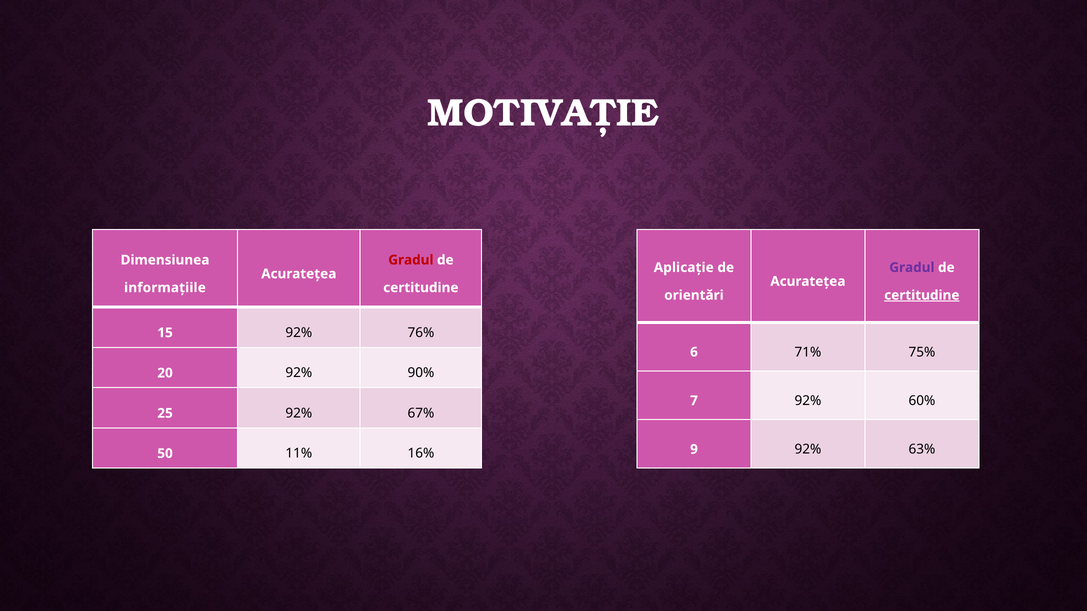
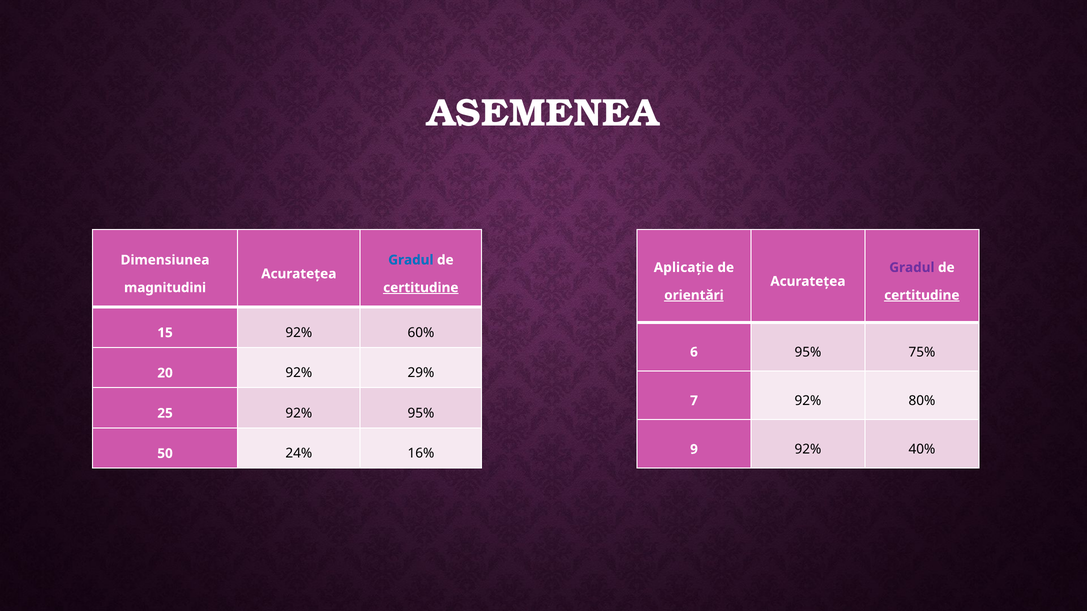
MOTIVAȚIE: MOTIVAȚIE -> ASEMENEA
Gradul at (411, 260) colour: red -> blue
informațiile: informațiile -> magnitudini
certitudine at (421, 288) underline: none -> present
orientări underline: none -> present
76%: 76% -> 60%
6 71%: 71% -> 95%
90%: 90% -> 29%
60%: 60% -> 80%
92% 67%: 67% -> 95%
63%: 63% -> 40%
11%: 11% -> 24%
